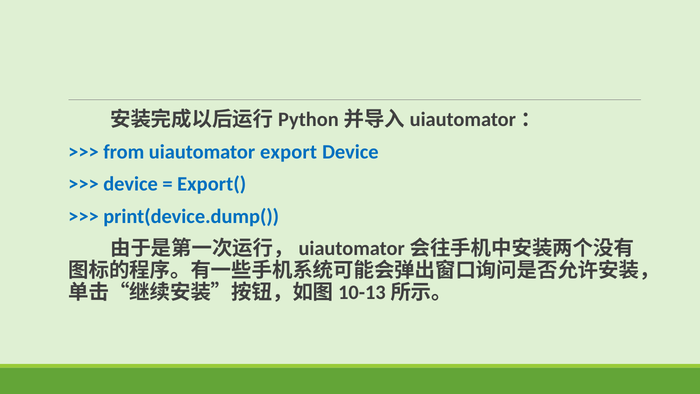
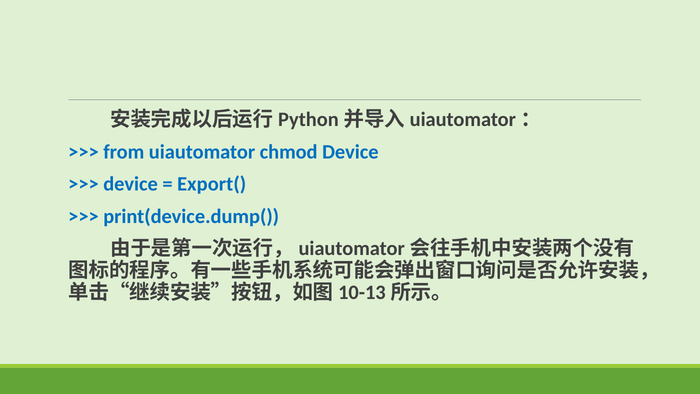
export: export -> chmod
